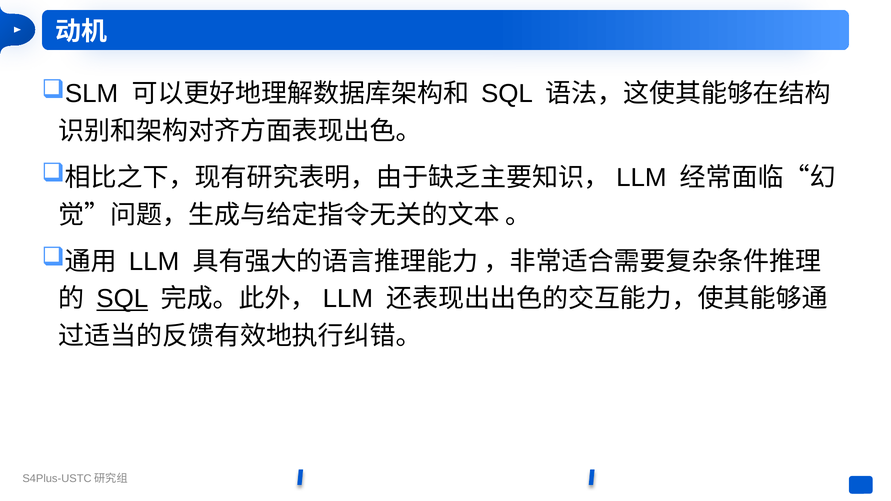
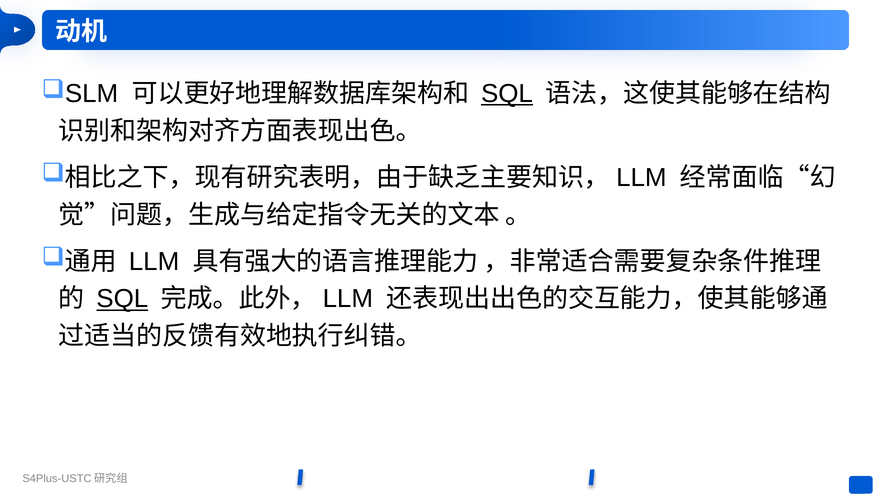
SQL at (507, 94) underline: none -> present
